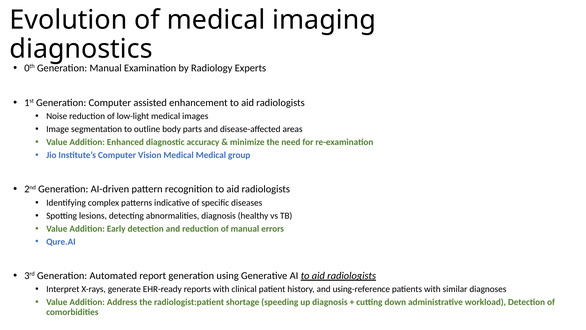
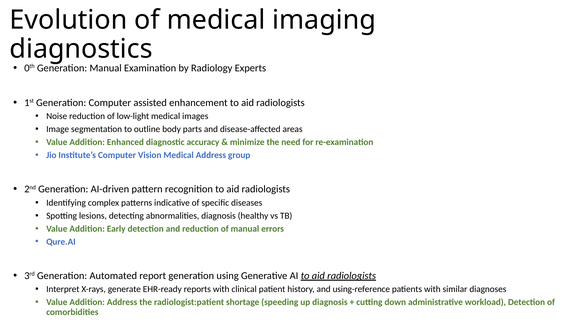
Medical Medical: Medical -> Address
